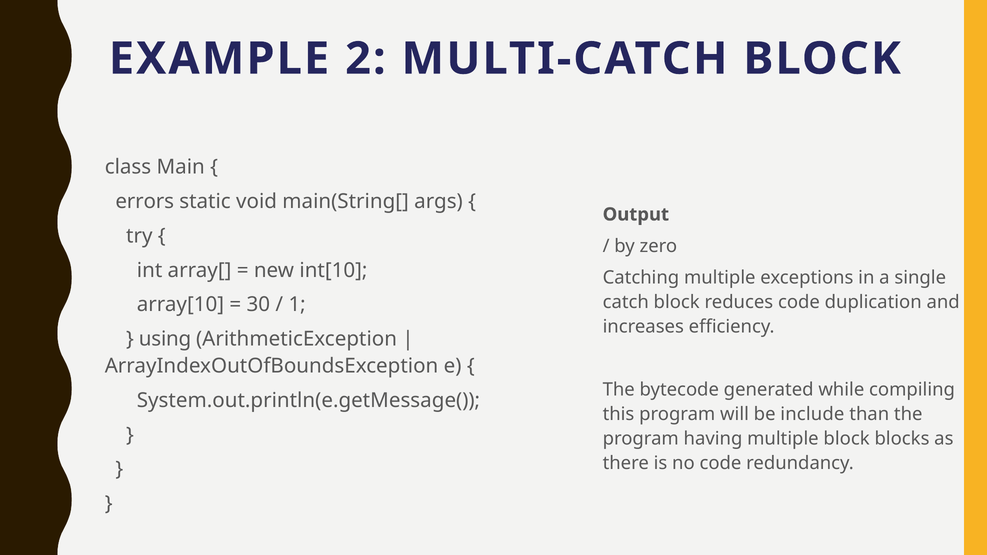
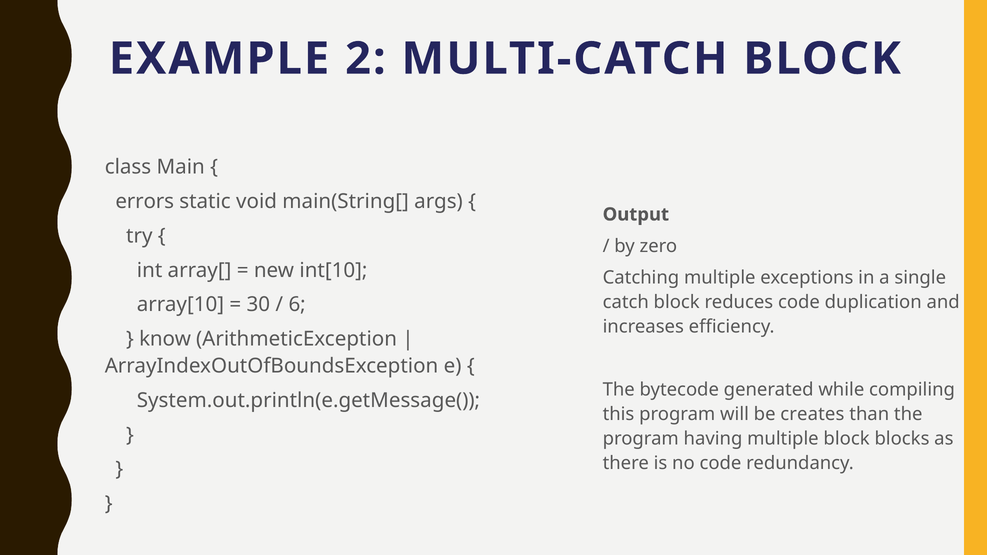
1: 1 -> 6
using: using -> know
include: include -> creates
